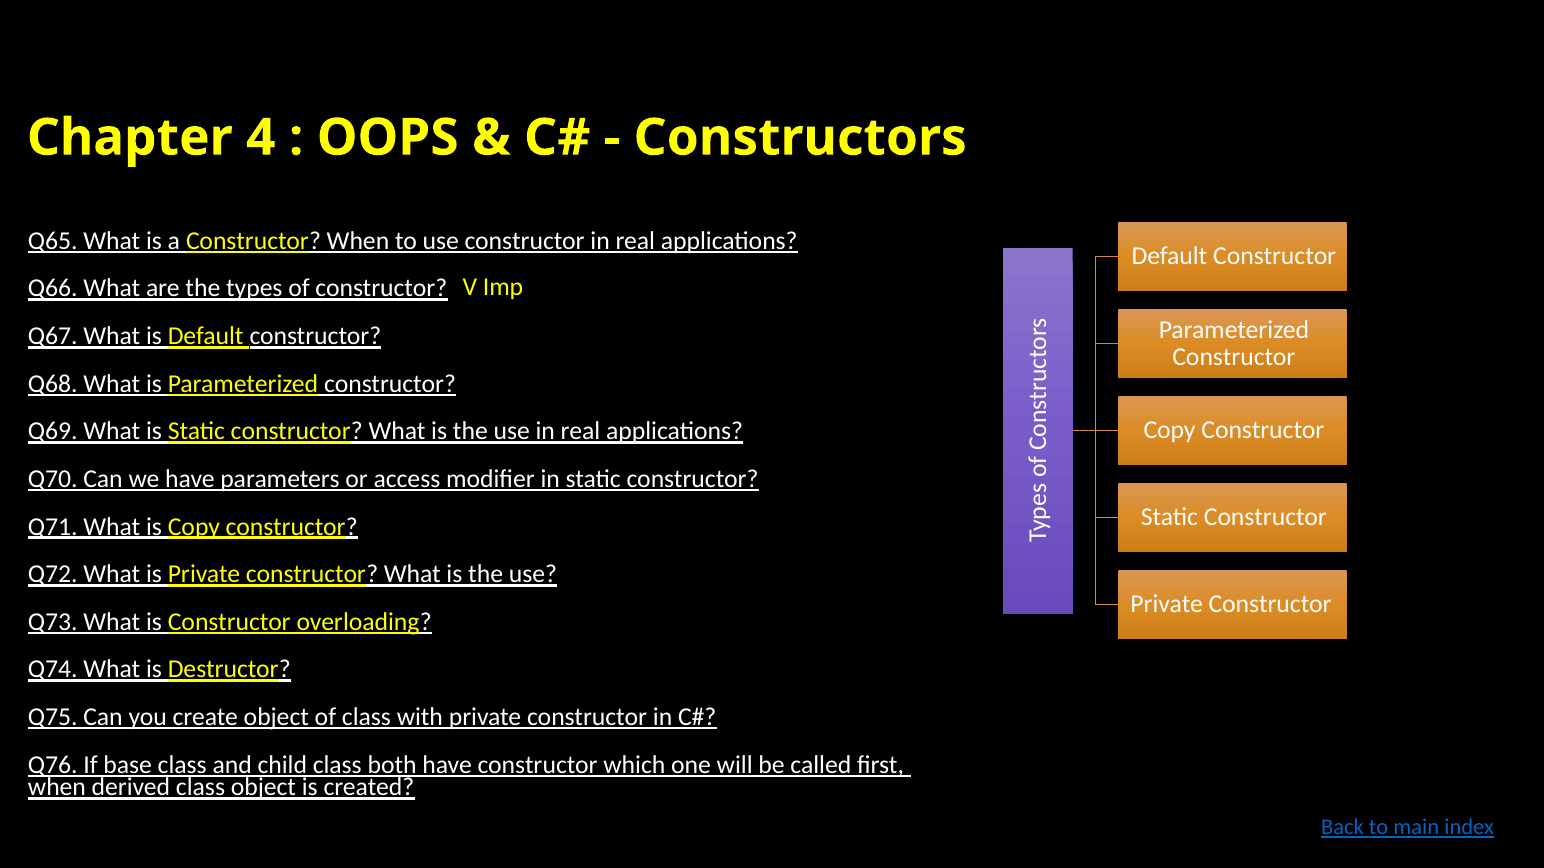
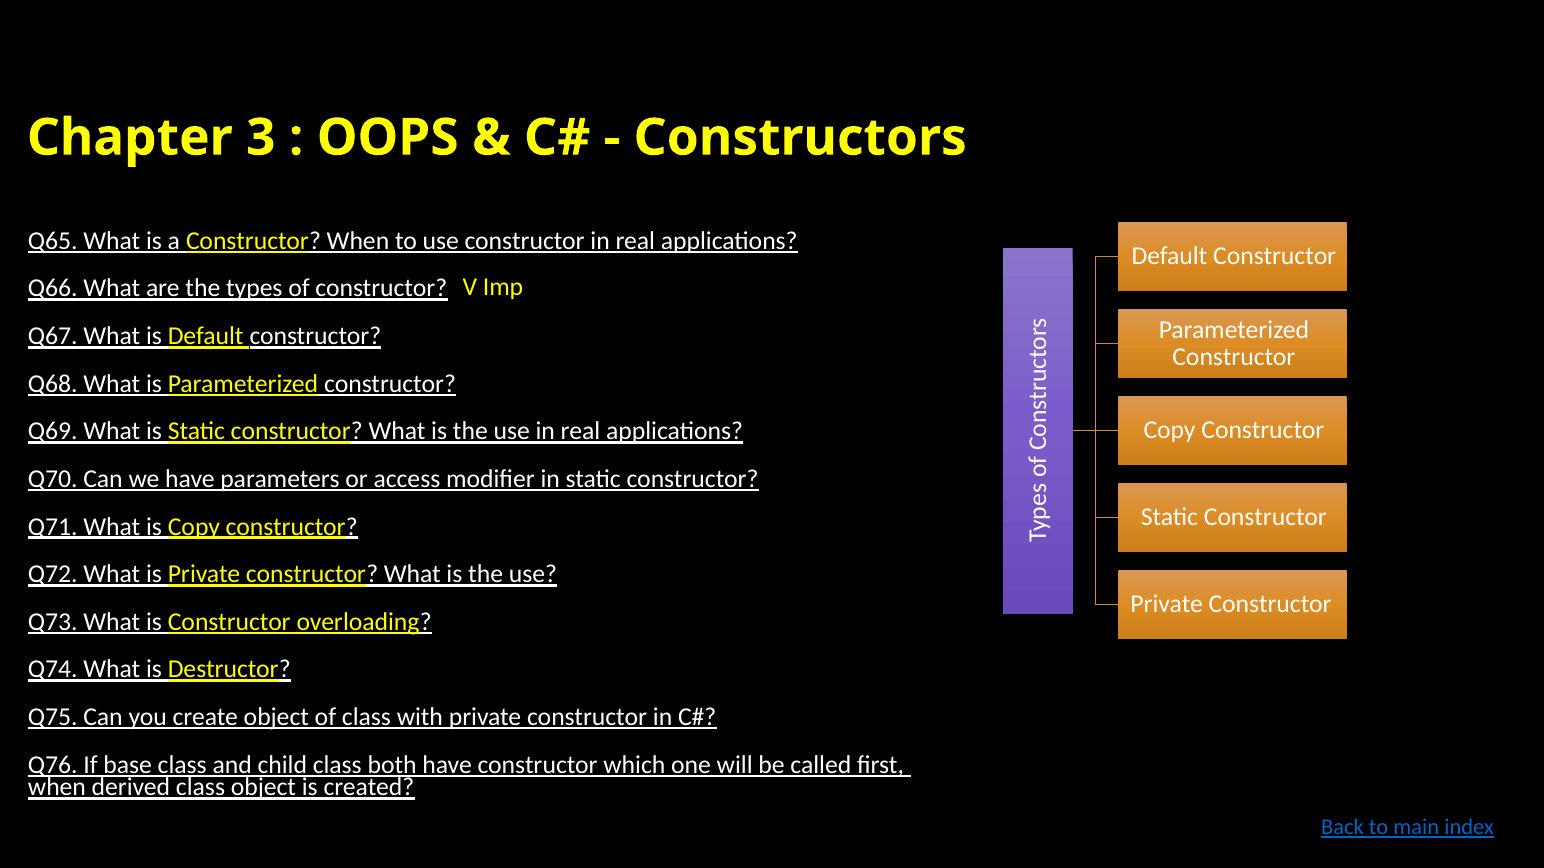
4: 4 -> 3
